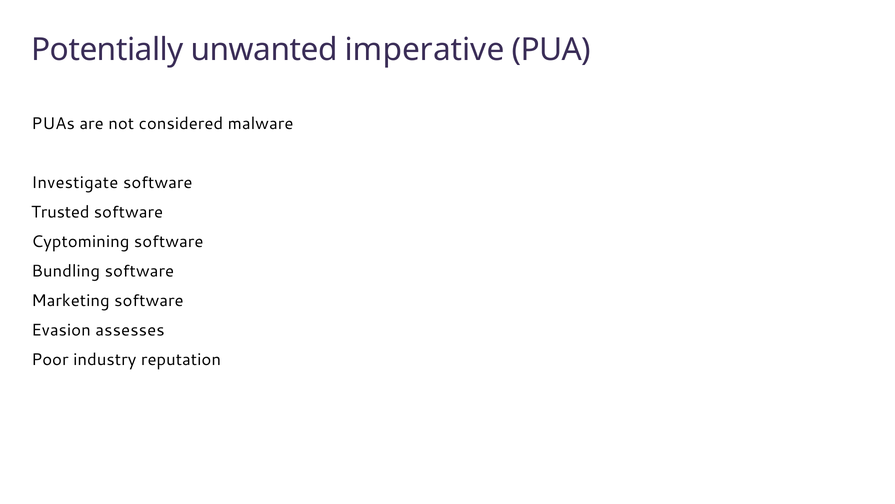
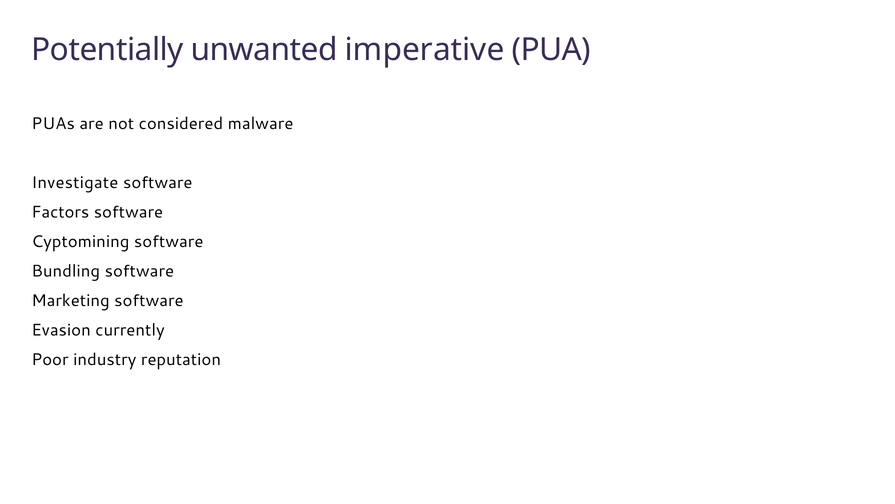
Trusted: Trusted -> Factors
assesses: assesses -> currently
